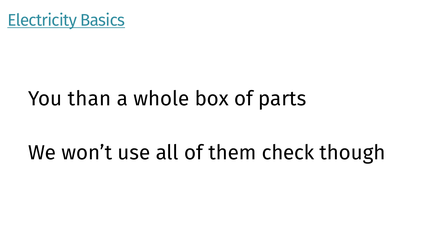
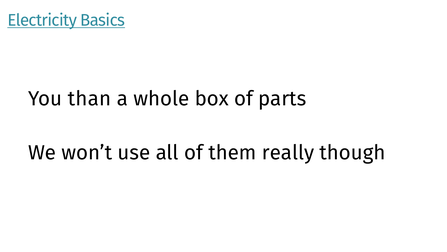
check: check -> really
